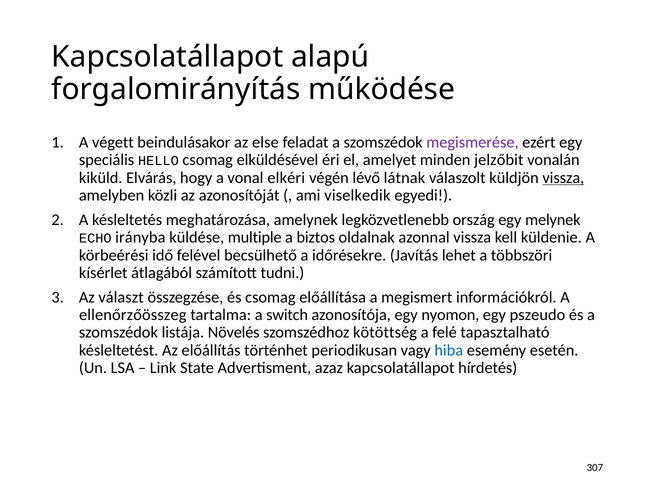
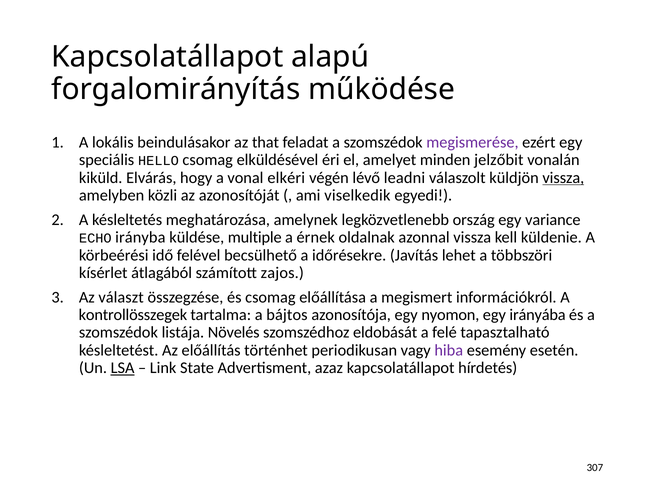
végett: végett -> lokális
else: else -> that
látnak: látnak -> leadni
melynek: melynek -> variance
biztos: biztos -> érnek
tudni: tudni -> zajos
ellenőrzőösszeg: ellenőrzőösszeg -> kontrollösszegek
switch: switch -> bájtos
pszeudo: pszeudo -> irányába
kötöttség: kötöttség -> eldobását
hiba colour: blue -> purple
LSA underline: none -> present
